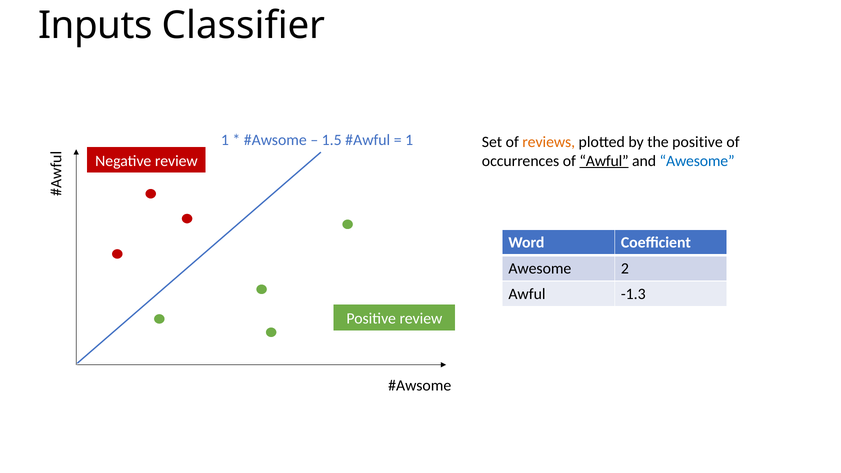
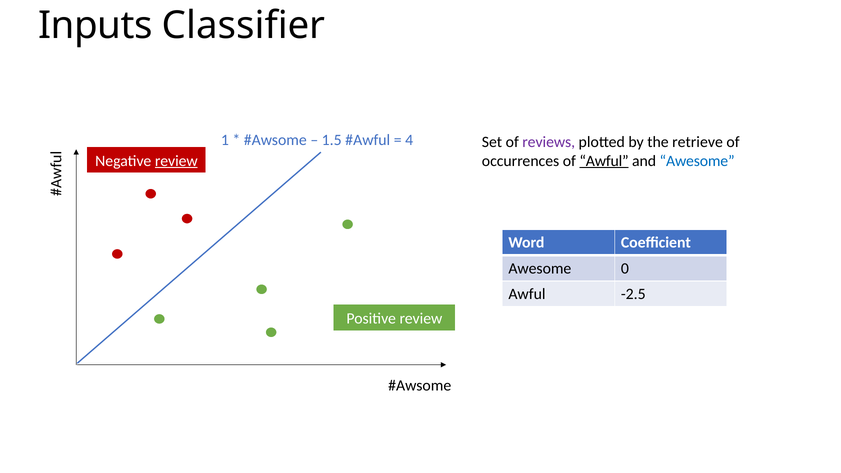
1 at (409, 140): 1 -> 4
reviews colour: orange -> purple
the positive: positive -> retrieve
review at (176, 161) underline: none -> present
2: 2 -> 0
-1.3: -1.3 -> -2.5
